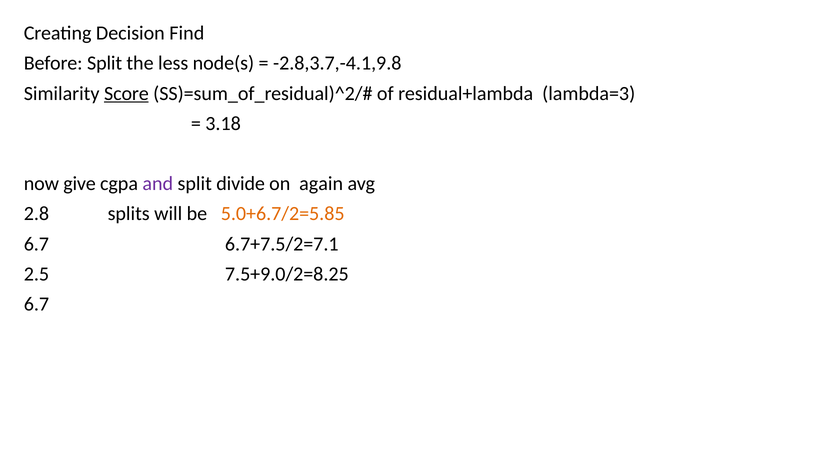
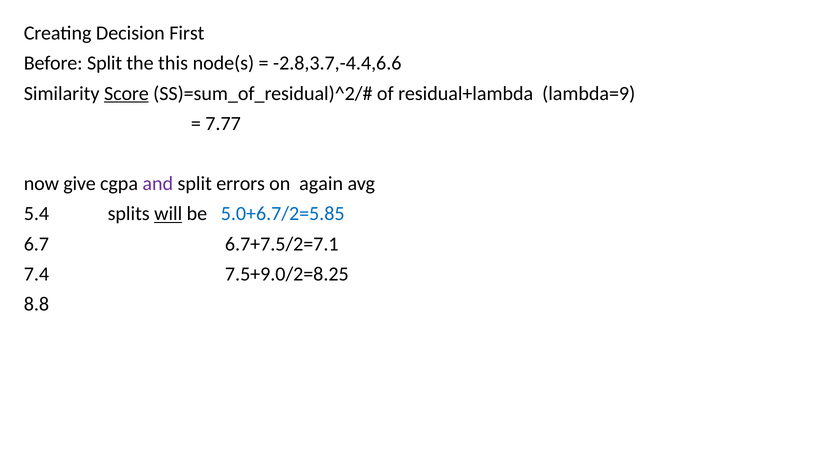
Find: Find -> First
less: less -> this
-2.8,3.7,-4.1,9.8: -2.8,3.7,-4.1,9.8 -> -2.8,3.7,-4.4,6.6
lambda=3: lambda=3 -> lambda=9
3.18: 3.18 -> 7.77
divide: divide -> errors
2.8: 2.8 -> 5.4
will underline: none -> present
5.0+6.7/2=5.85 colour: orange -> blue
2.5: 2.5 -> 7.4
6.7 at (36, 304): 6.7 -> 8.8
